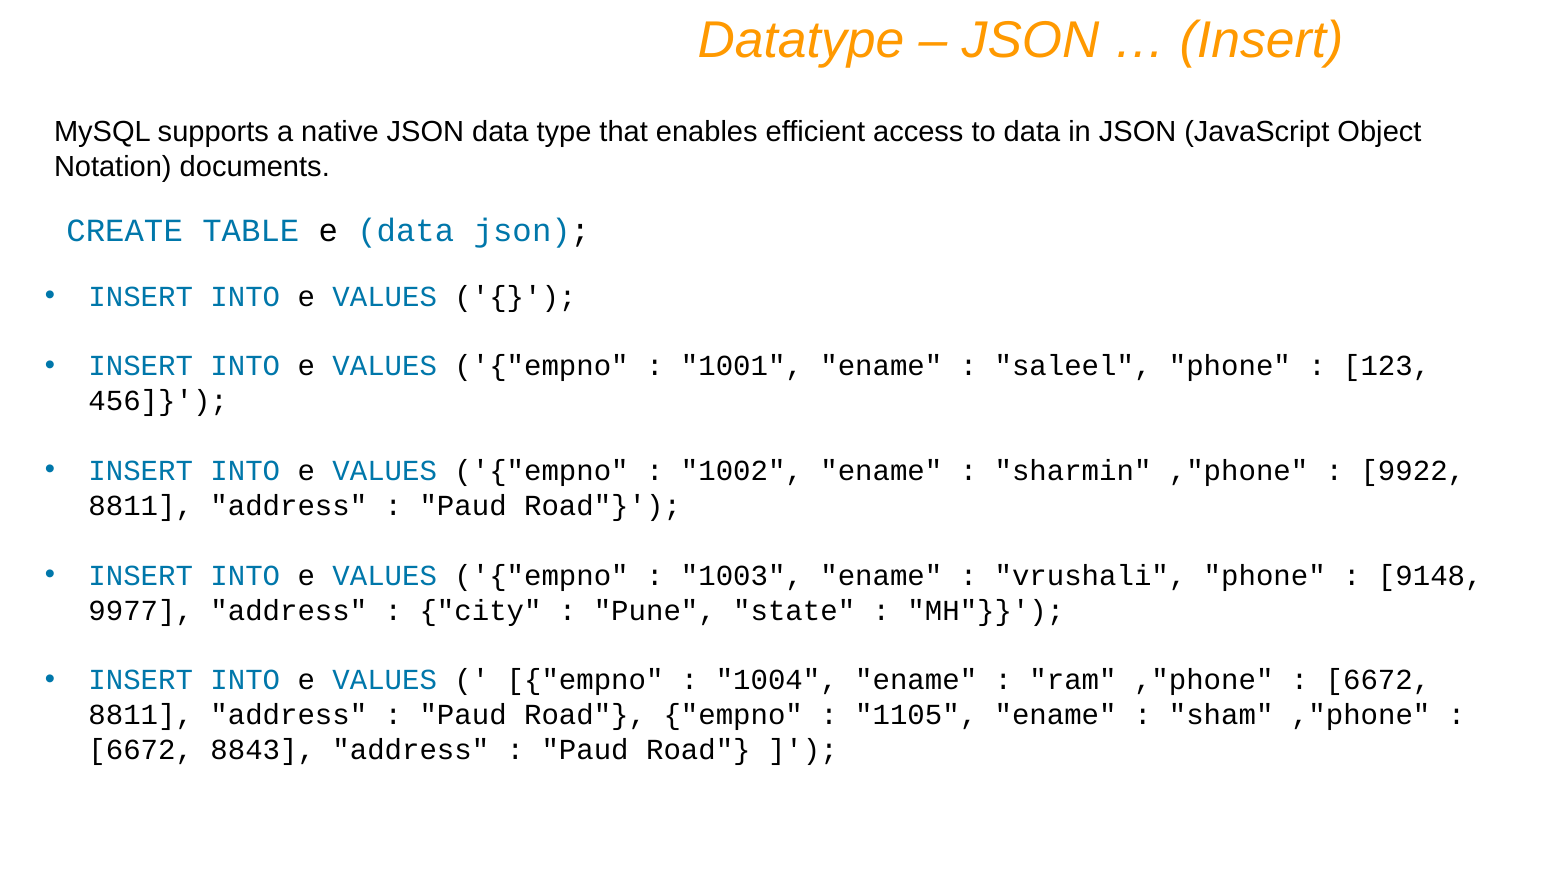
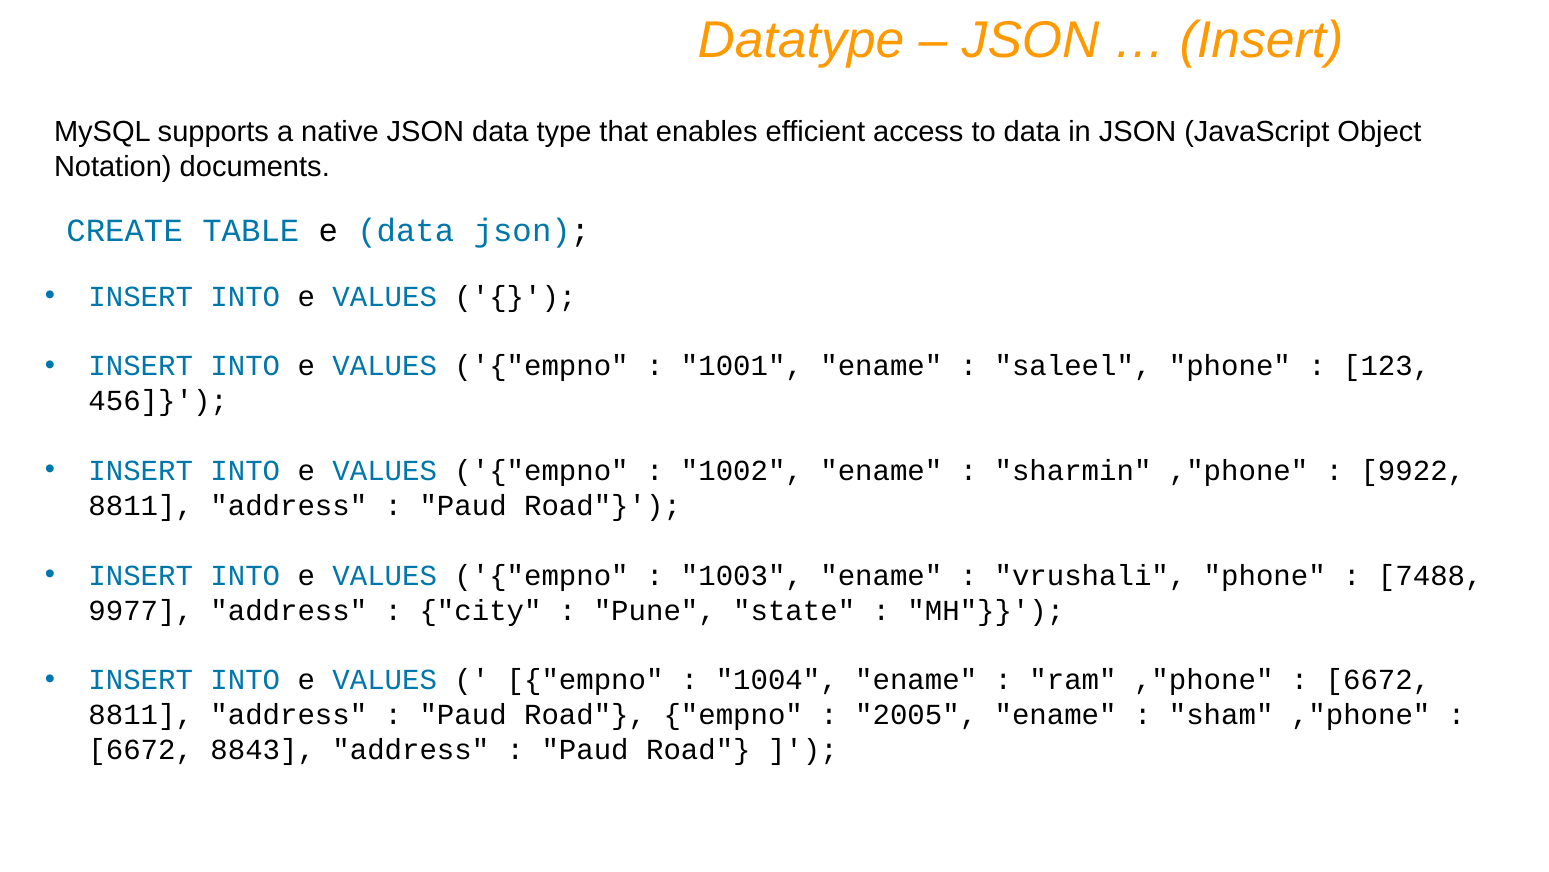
9148: 9148 -> 7488
1105: 1105 -> 2005
